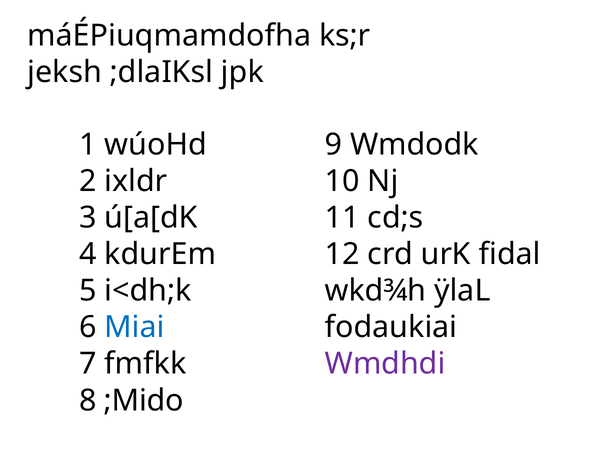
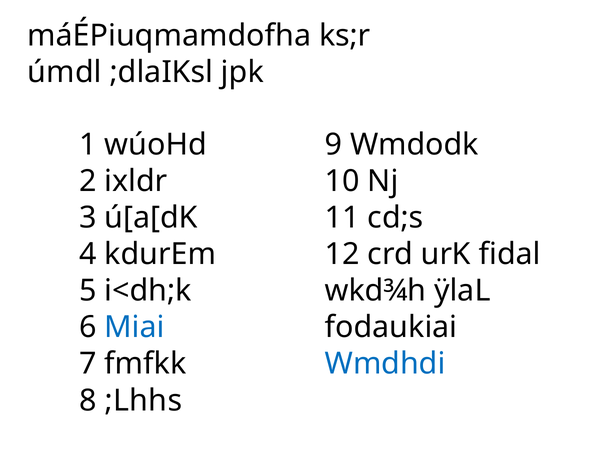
jeksh: jeksh -> úmdl
Wmdhdi colour: purple -> blue
;Mido: ;Mido -> ;Lhhs
